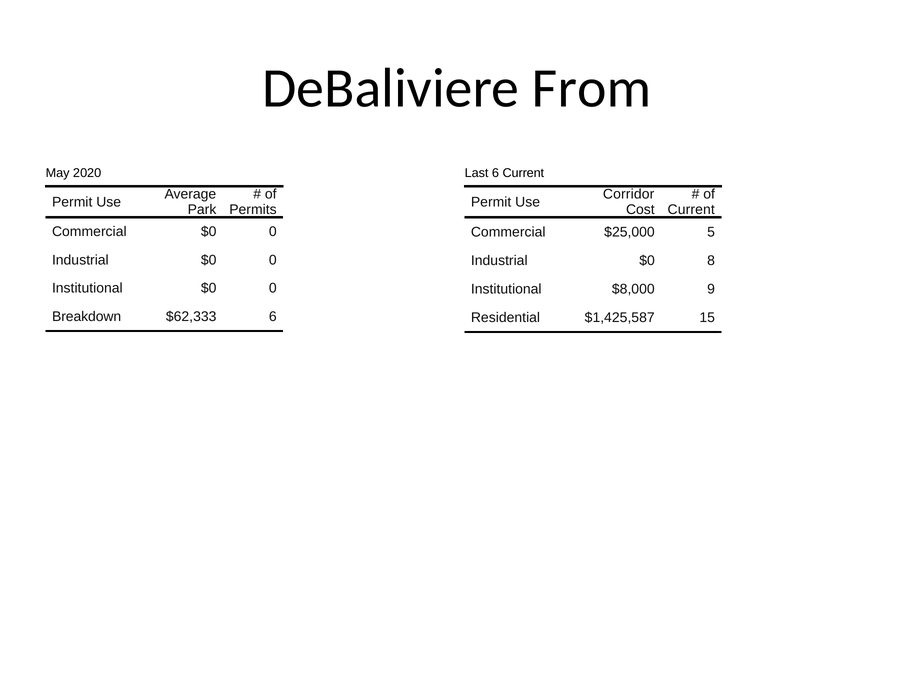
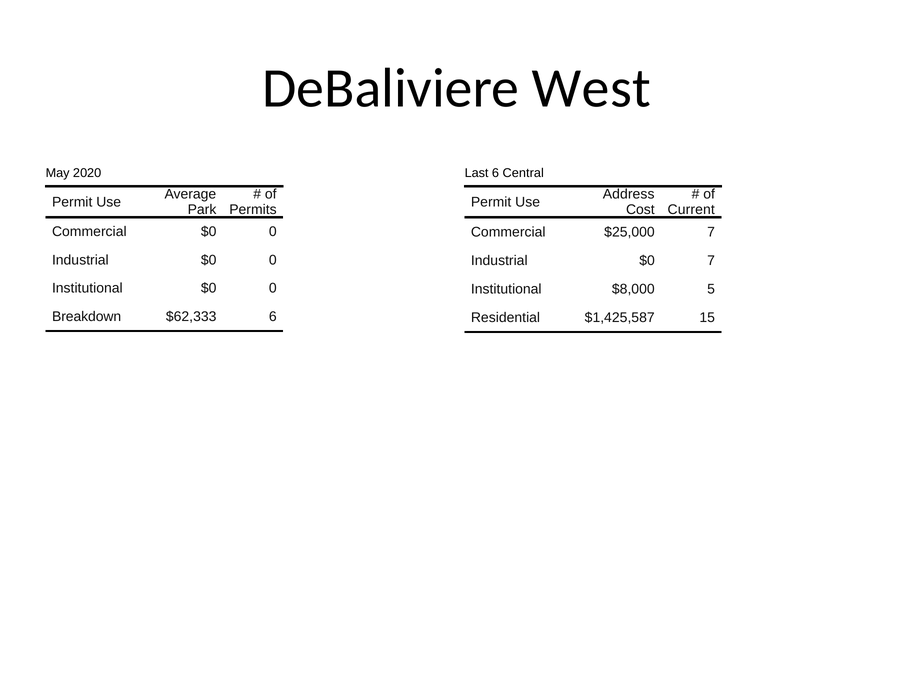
From: From -> West
6 Current: Current -> Central
Corridor: Corridor -> Address
$25,000 5: 5 -> 7
$0 8: 8 -> 7
9: 9 -> 5
